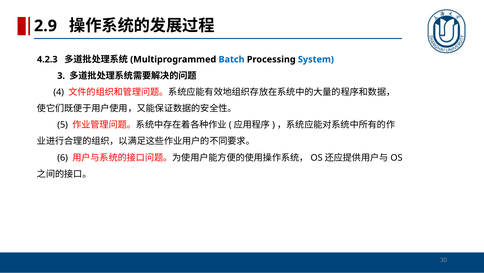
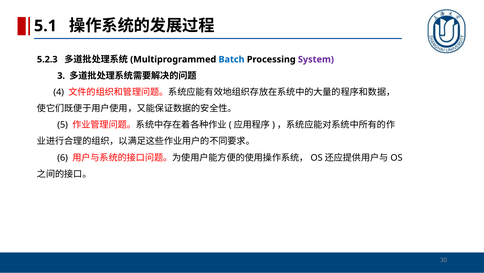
2.9: 2.9 -> 5.1
4.2.3: 4.2.3 -> 5.2.3
System colour: blue -> purple
